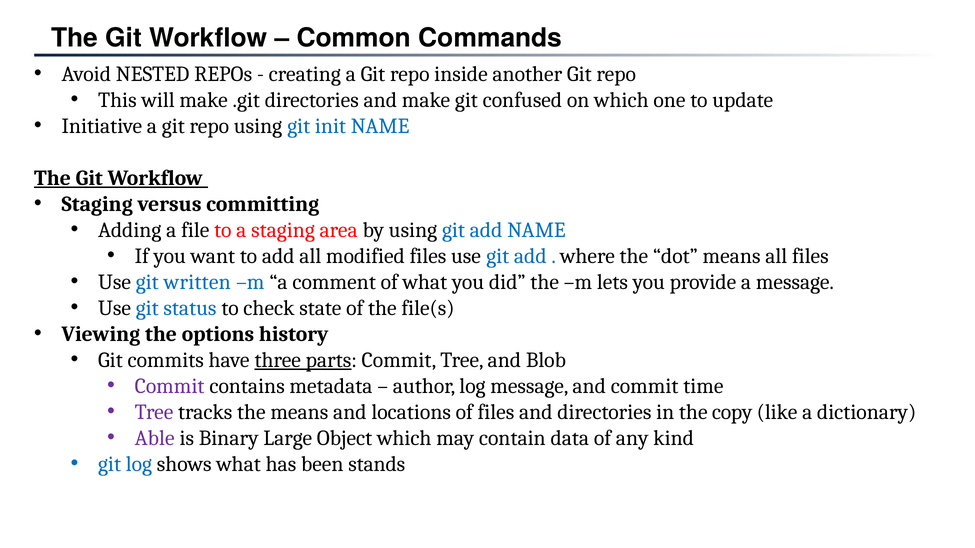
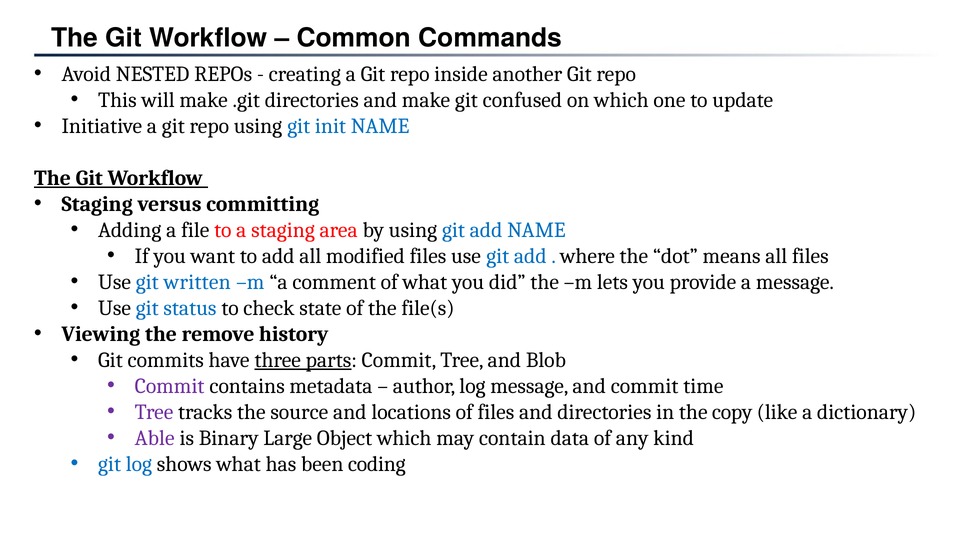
options: options -> remove
the means: means -> source
stands: stands -> coding
